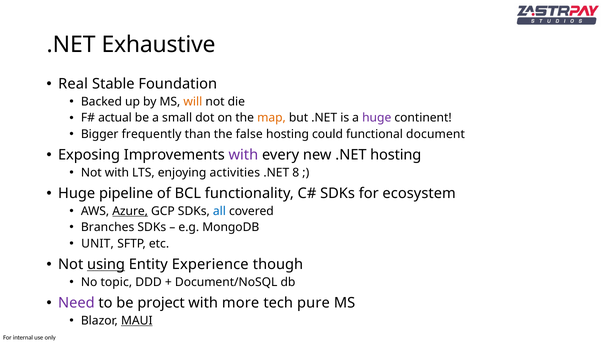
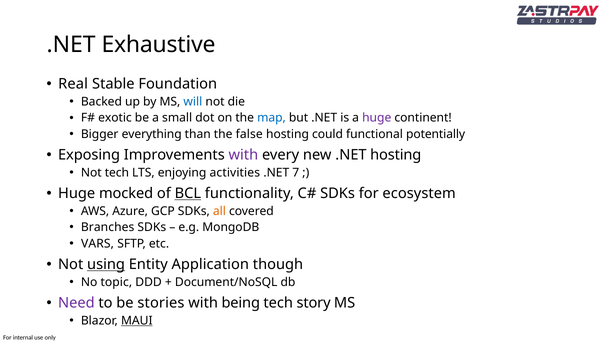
will colour: orange -> blue
actual: actual -> exotic
map colour: orange -> blue
frequently: frequently -> everything
document: document -> potentially
Not with: with -> tech
8: 8 -> 7
pipeline: pipeline -> mocked
BCL underline: none -> present
Azure underline: present -> none
all colour: blue -> orange
UNIT: UNIT -> VARS
Experience: Experience -> Application
project: project -> stories
more: more -> being
pure: pure -> story
